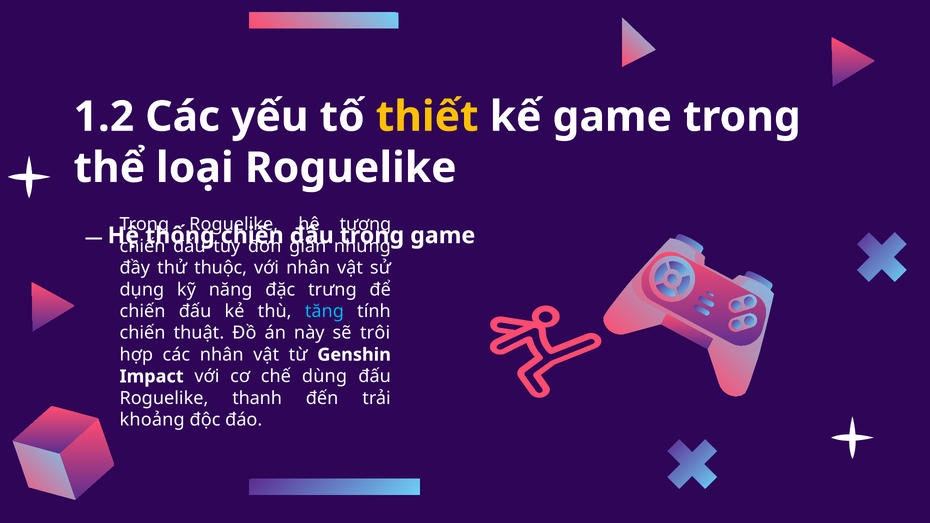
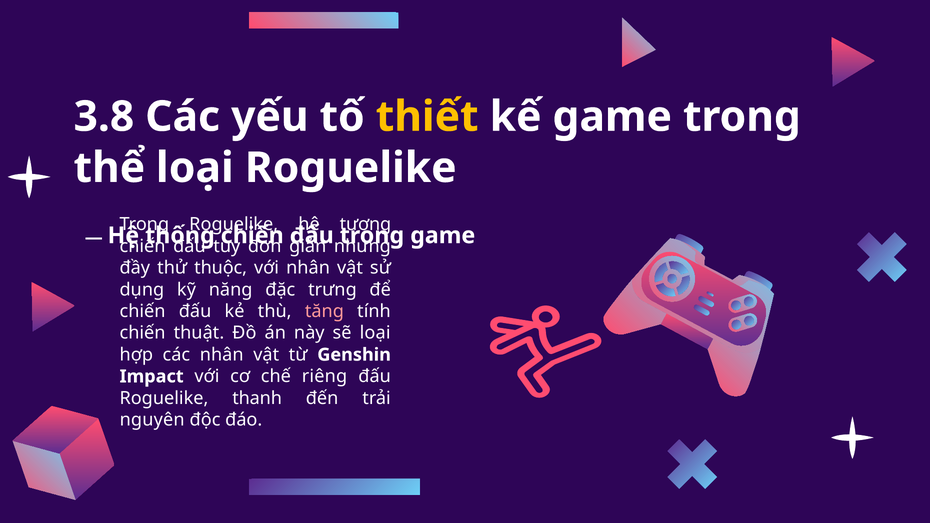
1.2: 1.2 -> 3.8
tăng colour: light blue -> pink
sẽ trôi: trôi -> loại
dùng: dùng -> riêng
khoảng: khoảng -> nguyên
